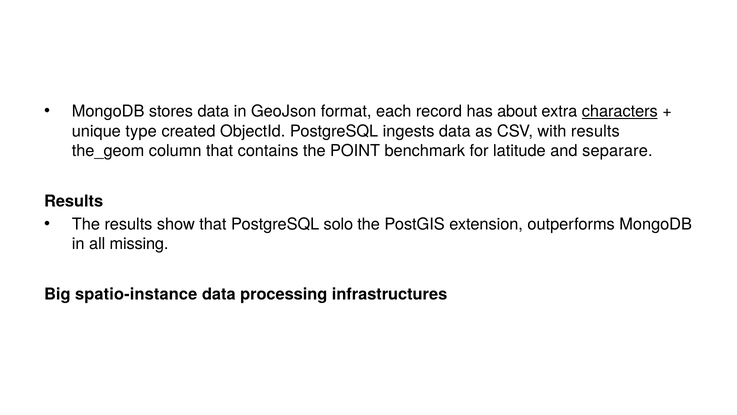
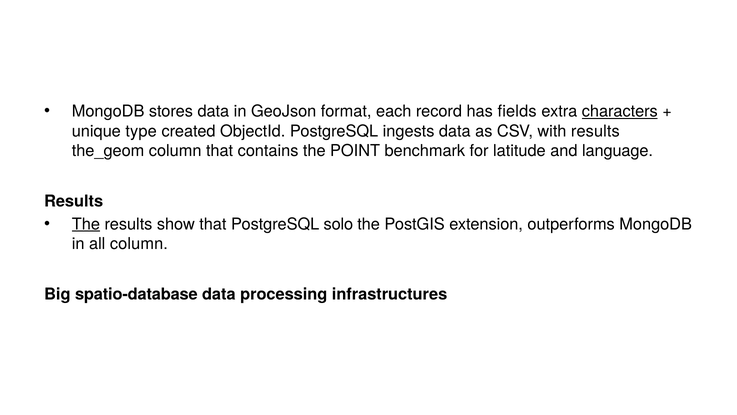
about: about -> fields
separare: separare -> language
The at (86, 224) underline: none -> present
all missing: missing -> column
spatio-instance: spatio-instance -> spatio-database
